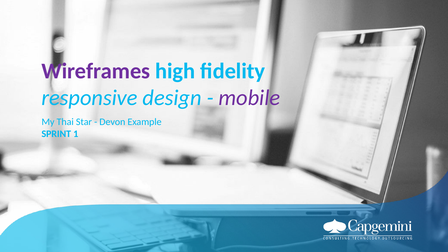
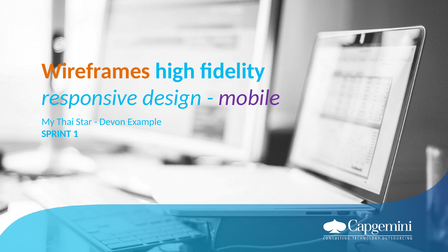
Wireframes colour: purple -> orange
